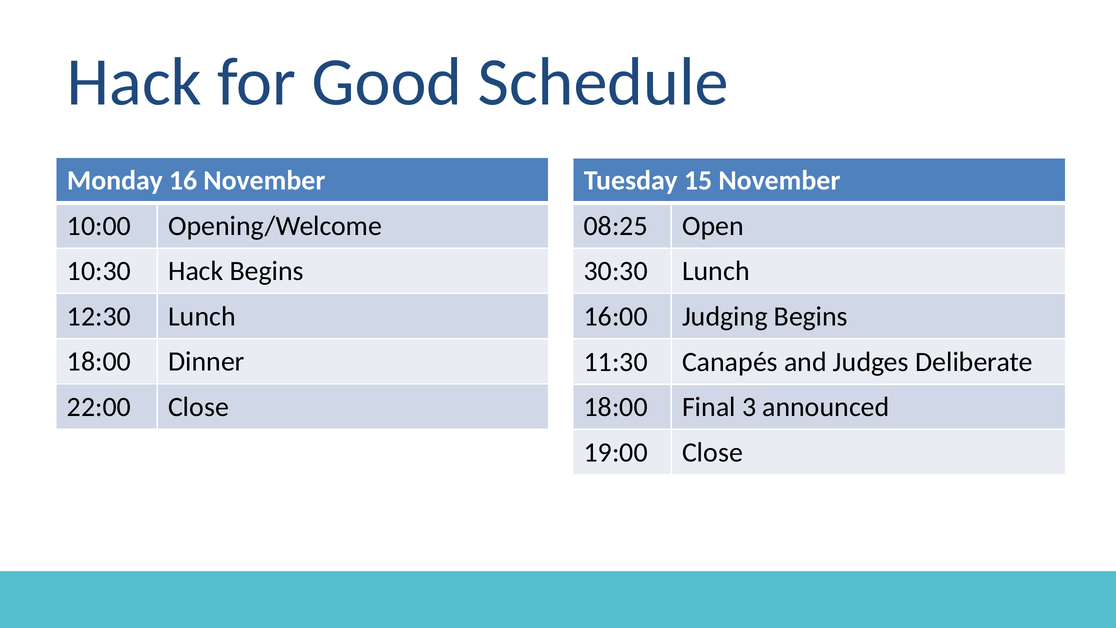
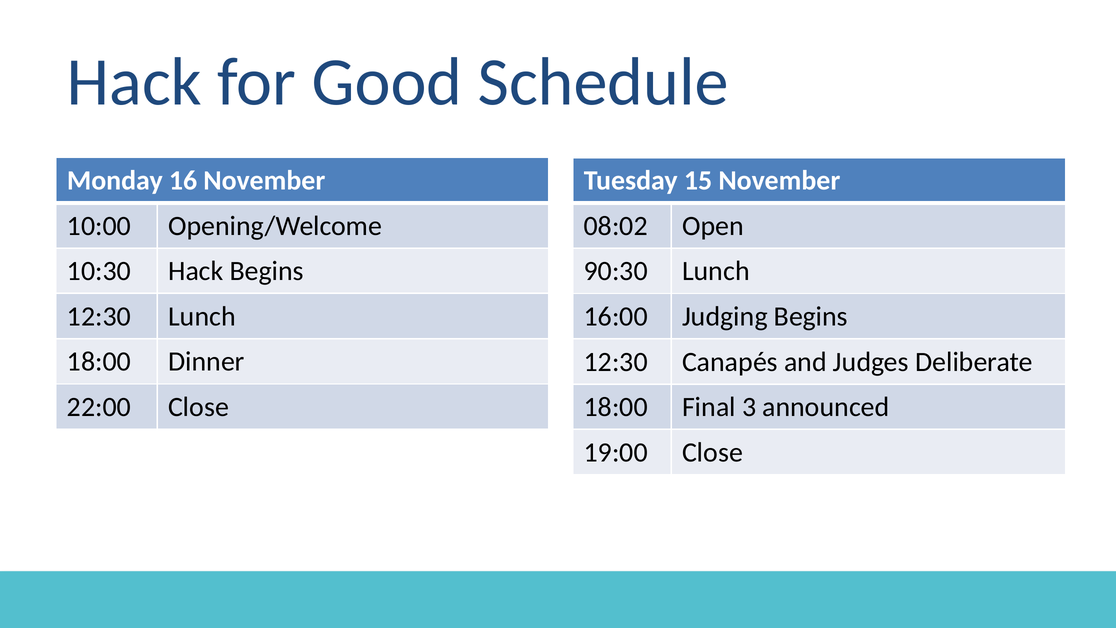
08:25: 08:25 -> 08:02
30:30: 30:30 -> 90:30
11:30 at (616, 362): 11:30 -> 12:30
